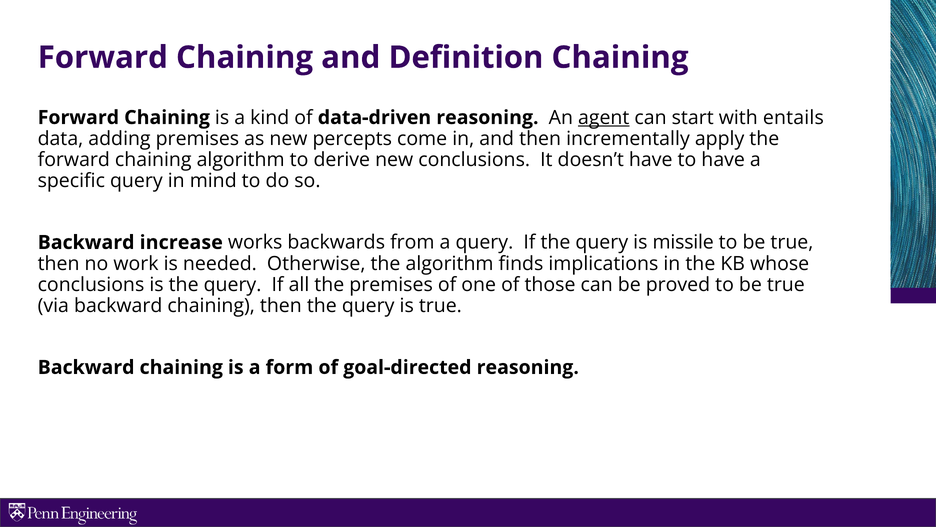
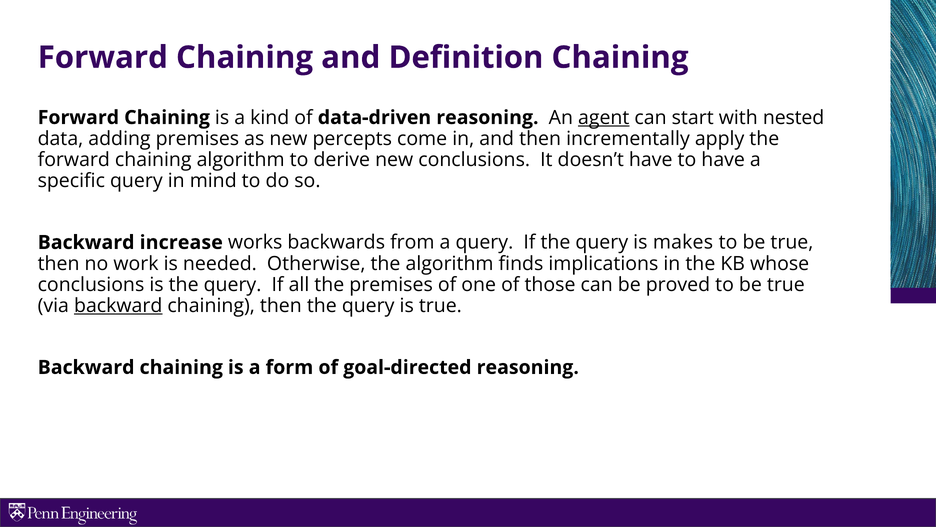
entails: entails -> nested
missile: missile -> makes
backward at (118, 305) underline: none -> present
